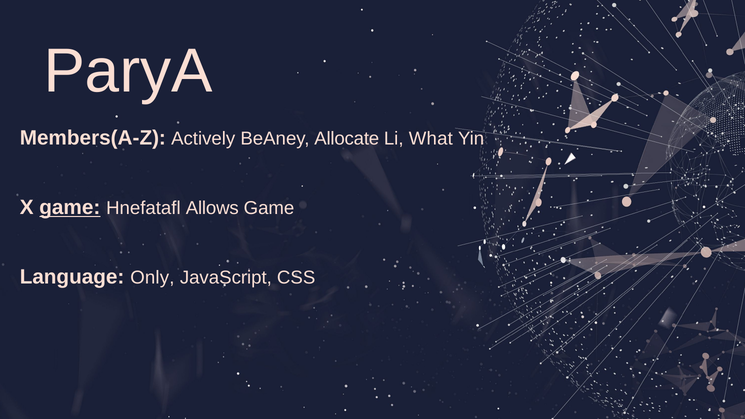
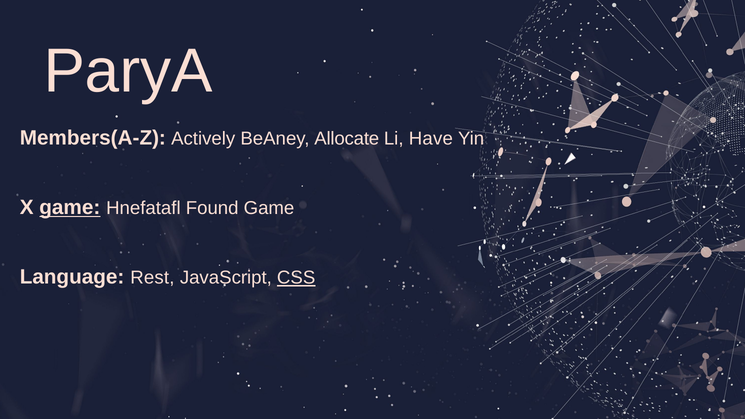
What: What -> Have
Allows: Allows -> Found
Only: Only -> Rest
CSS underline: none -> present
